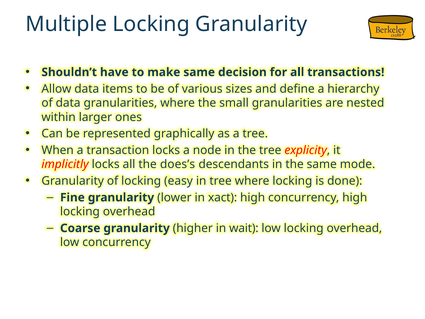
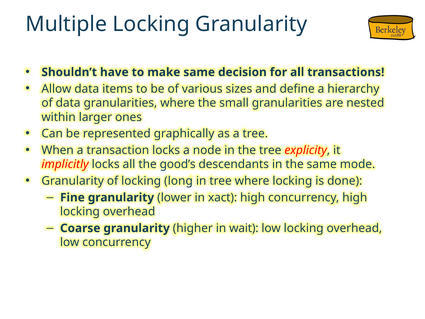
does’s: does’s -> good’s
easy: easy -> long
